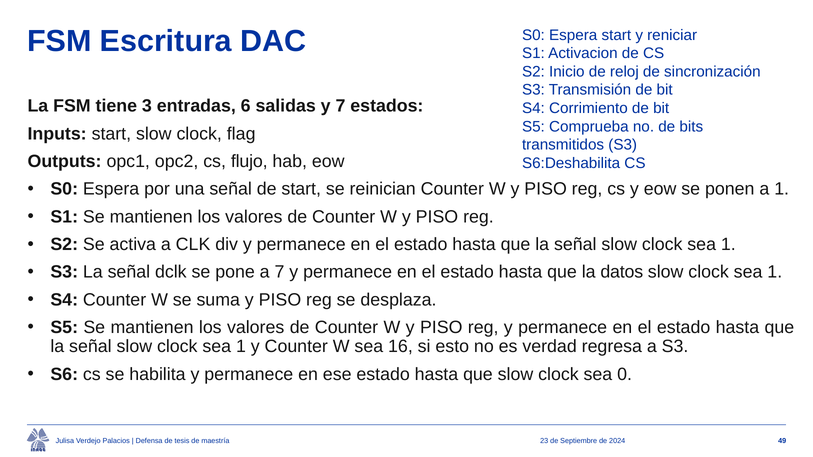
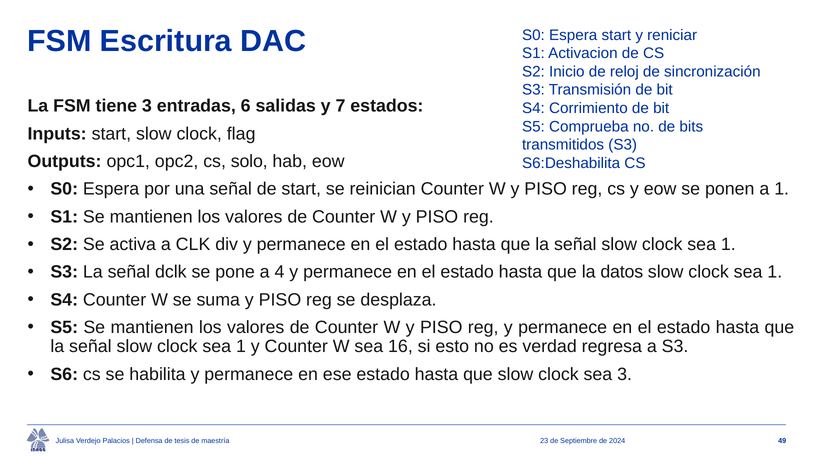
flujo: flujo -> solo
a 7: 7 -> 4
sea 0: 0 -> 3
